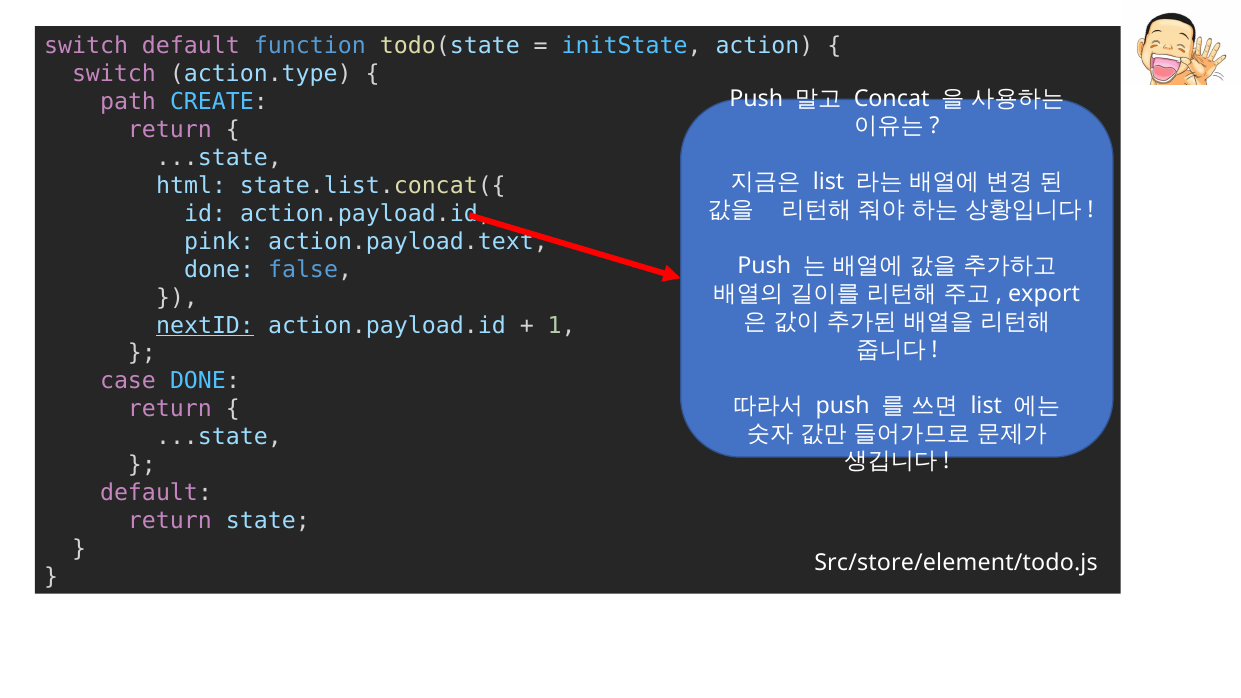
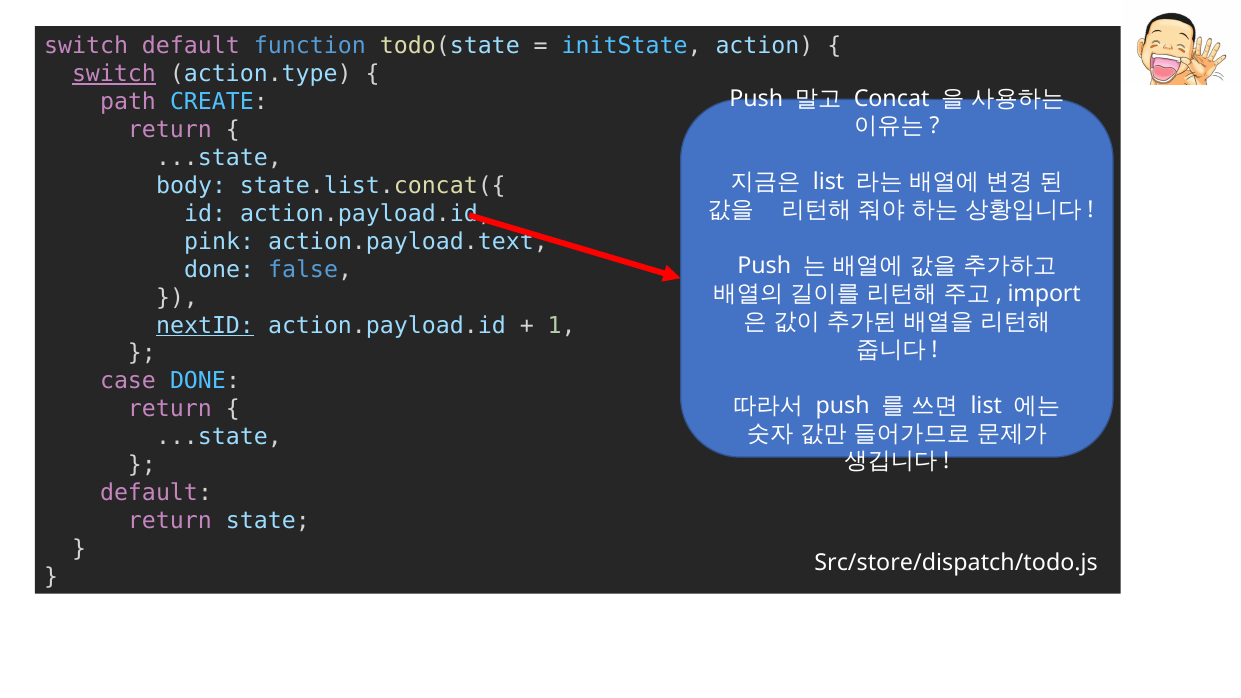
switch at (114, 74) underline: none -> present
html: html -> body
export: export -> import
Src/store/element/todo.js: Src/store/element/todo.js -> Src/store/dispatch/todo.js
